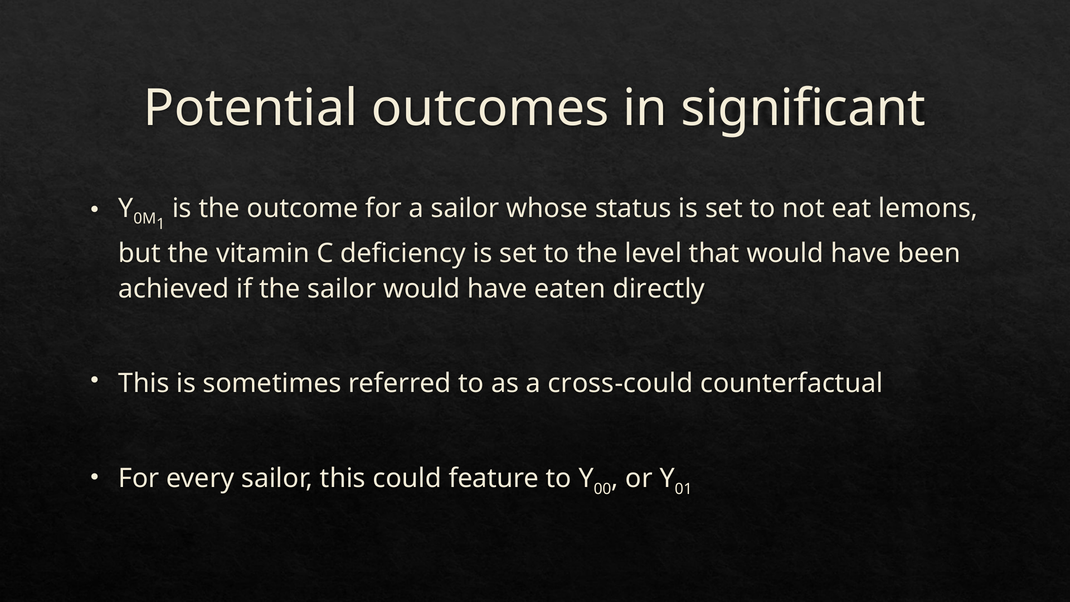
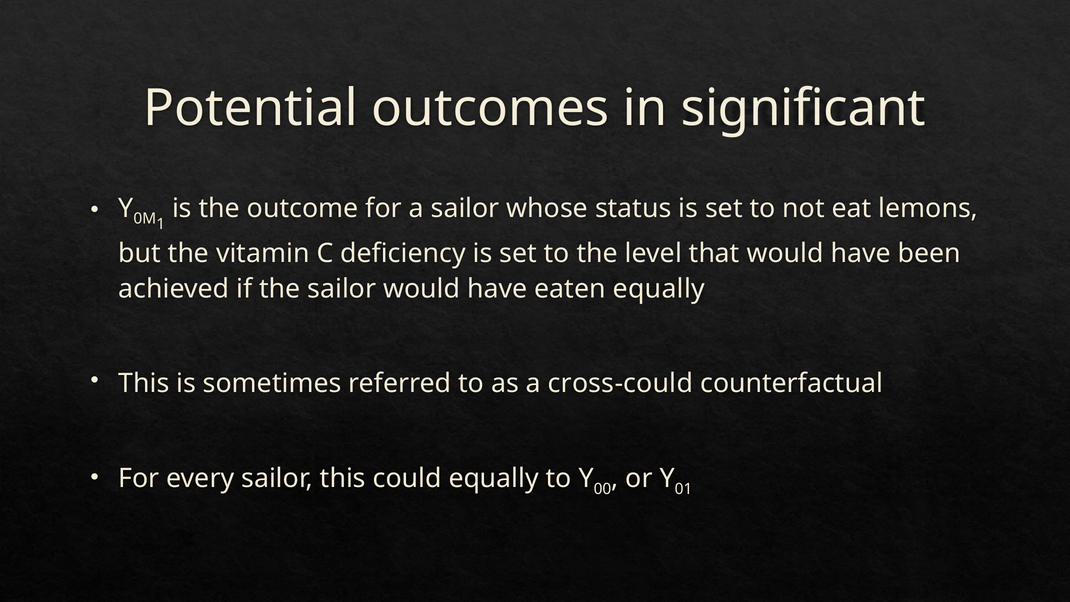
eaten directly: directly -> equally
could feature: feature -> equally
